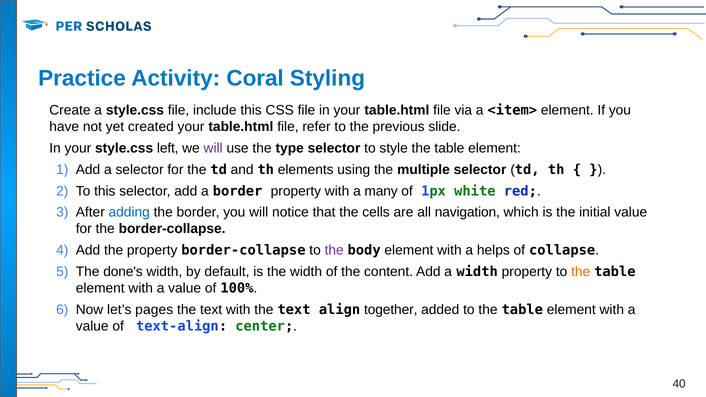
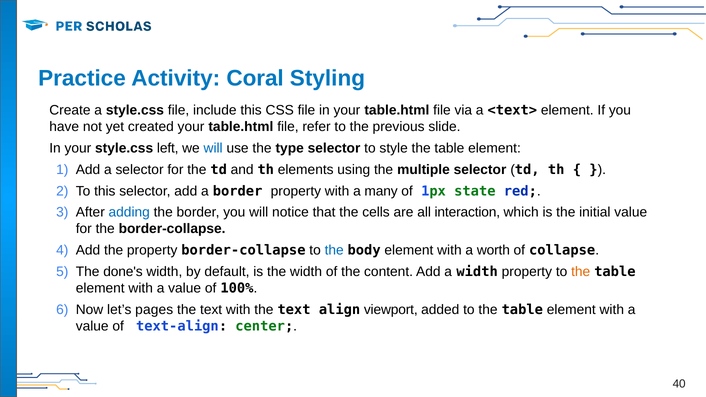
<item>: <item> -> <text>
will at (213, 148) colour: purple -> blue
white: white -> state
navigation: navigation -> interaction
the at (334, 250) colour: purple -> blue
helps: helps -> worth
together: together -> viewport
